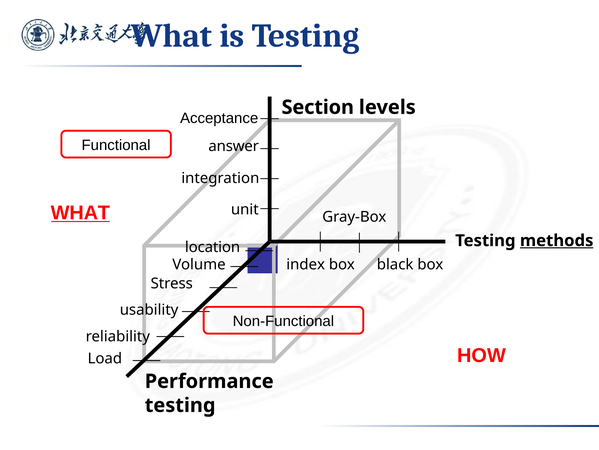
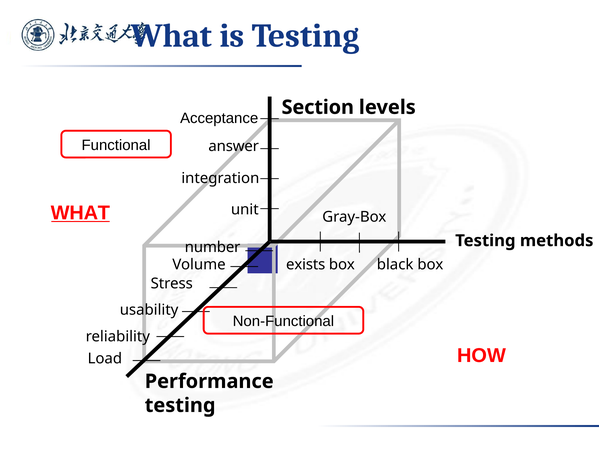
methods underline: present -> none
location: location -> number
index: index -> exists
